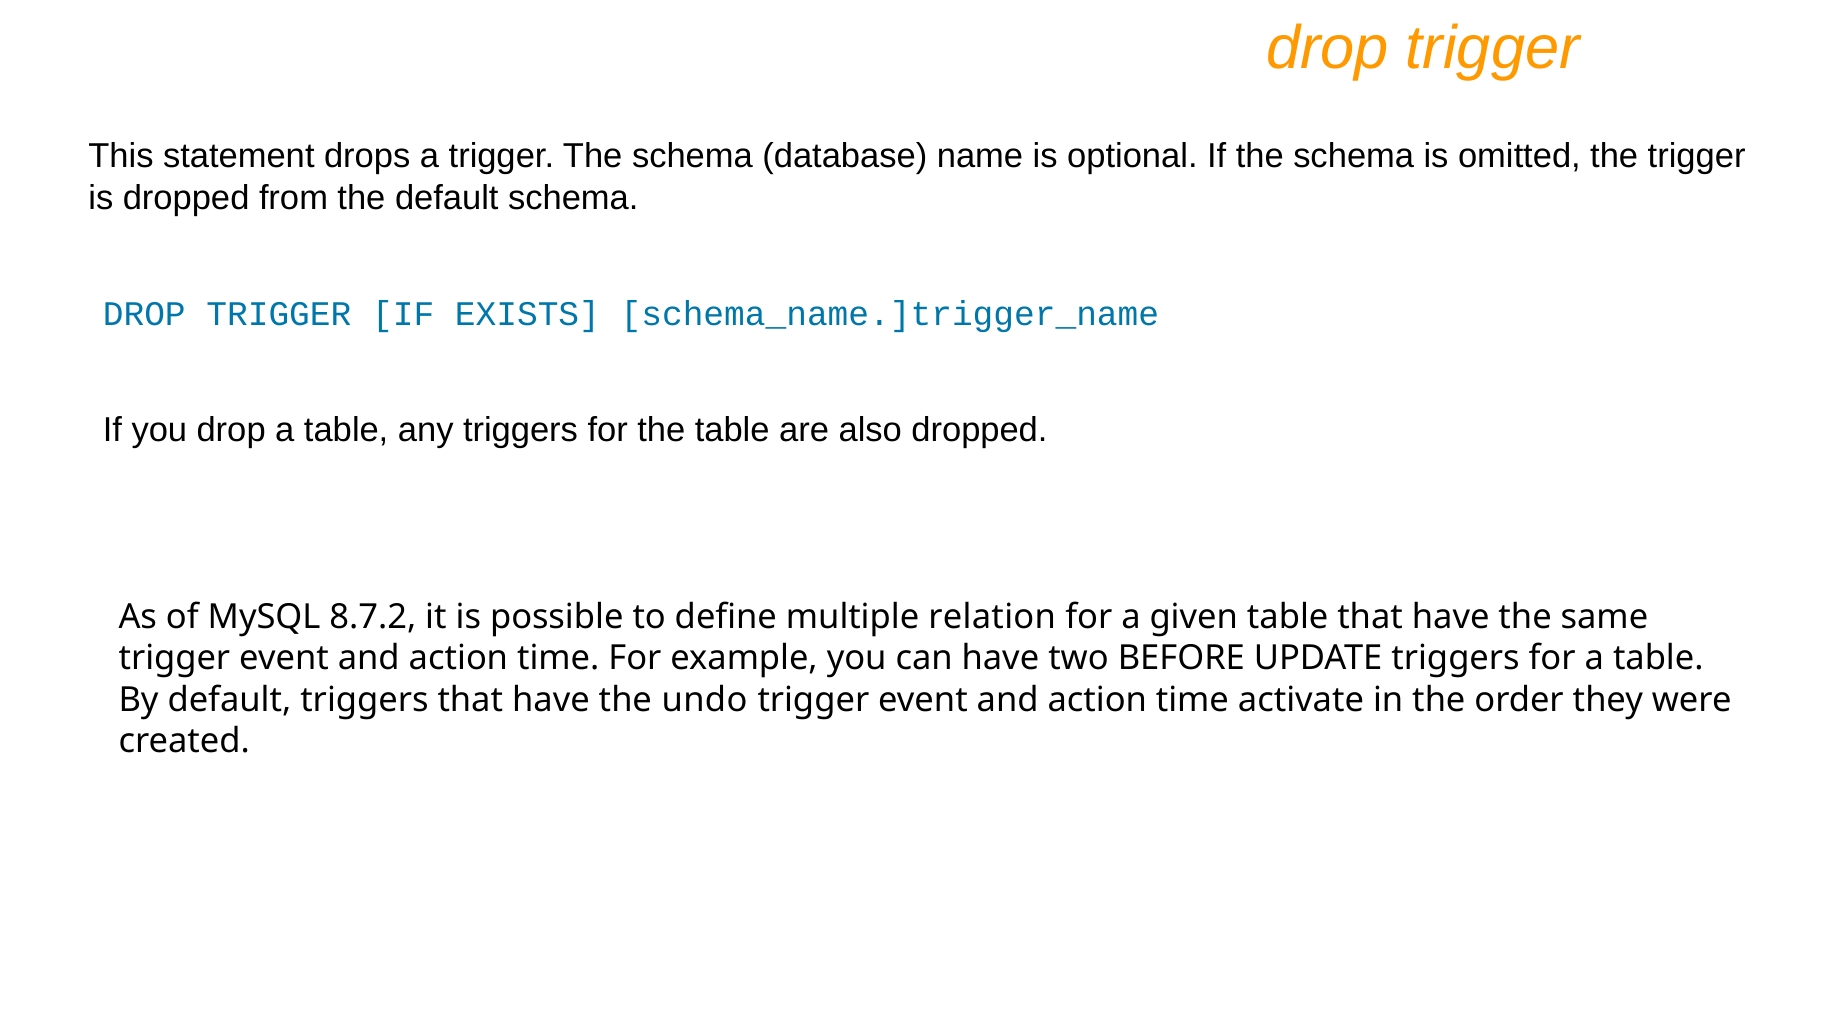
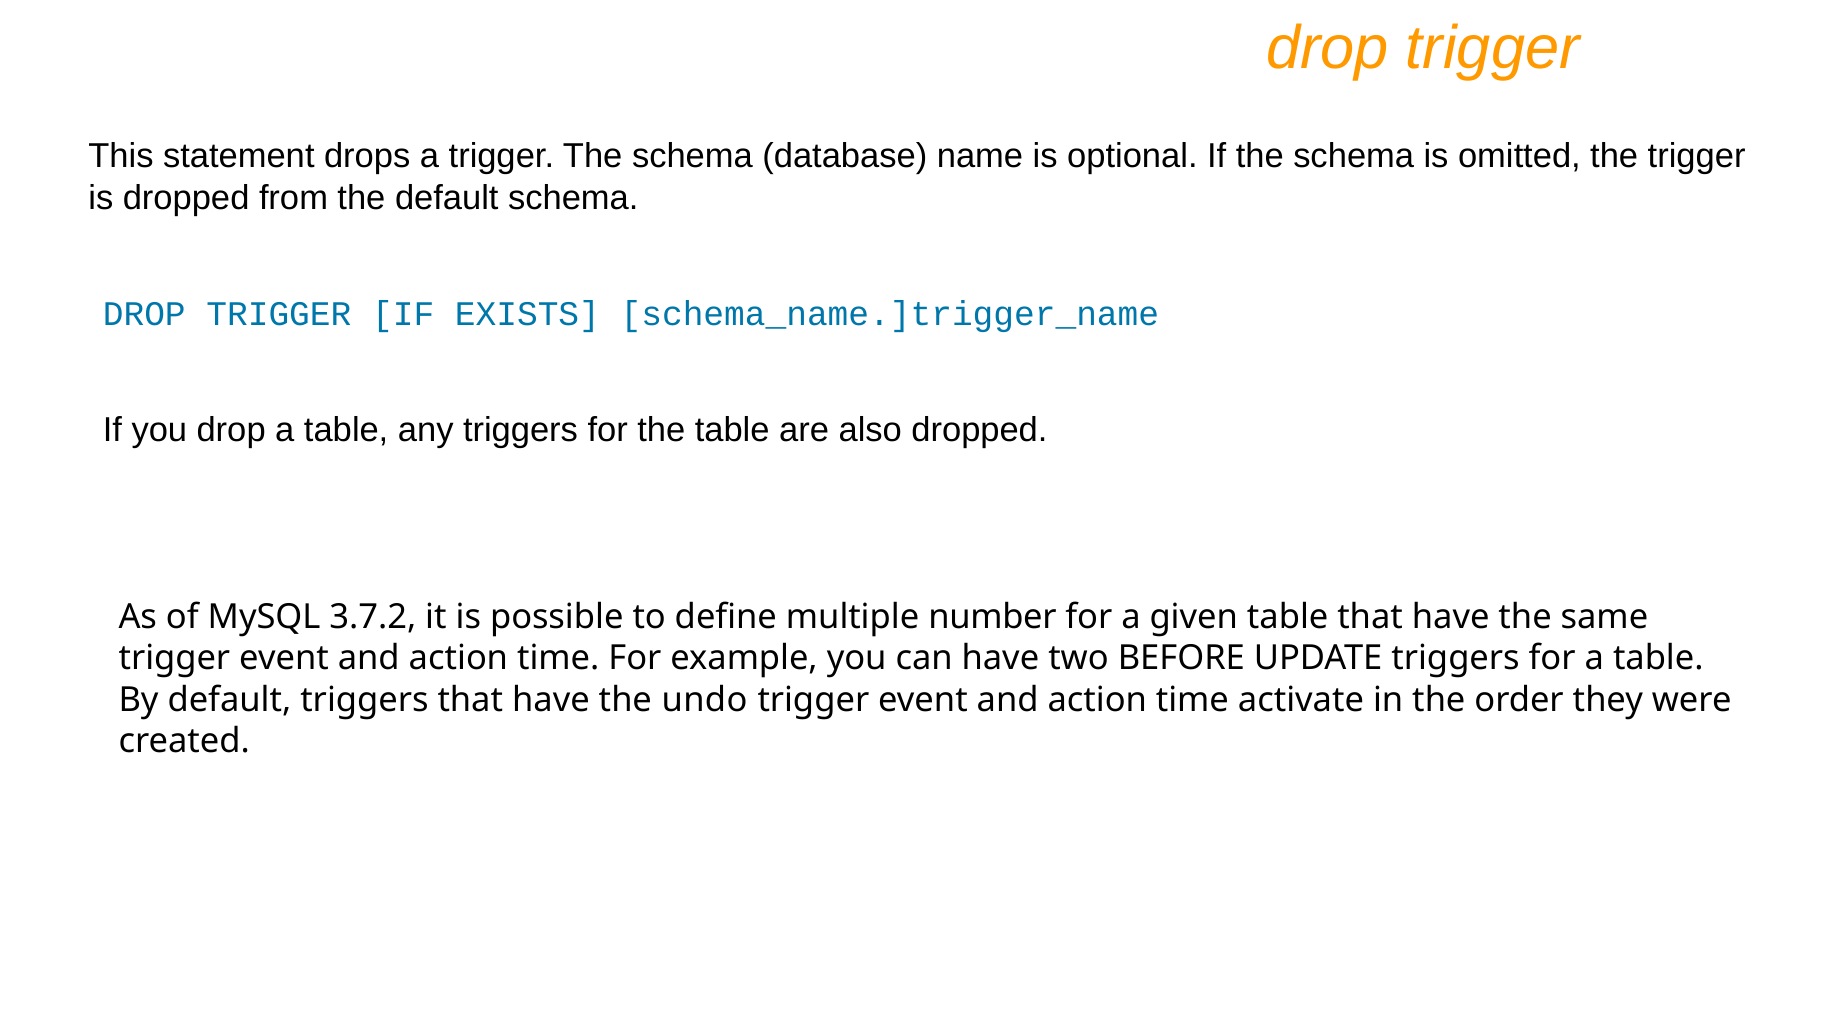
8.7.2: 8.7.2 -> 3.7.2
relation: relation -> number
